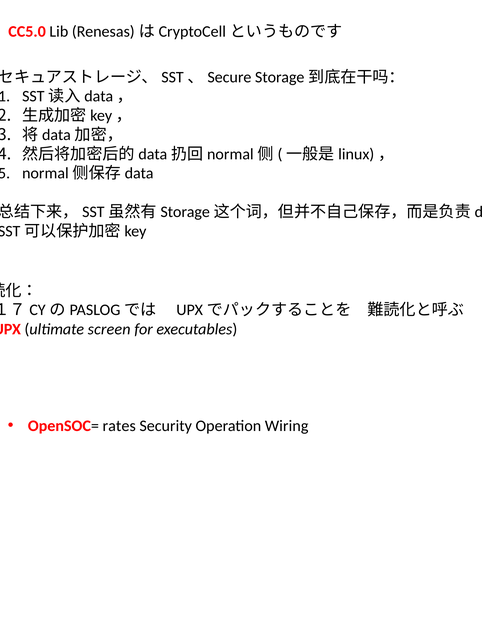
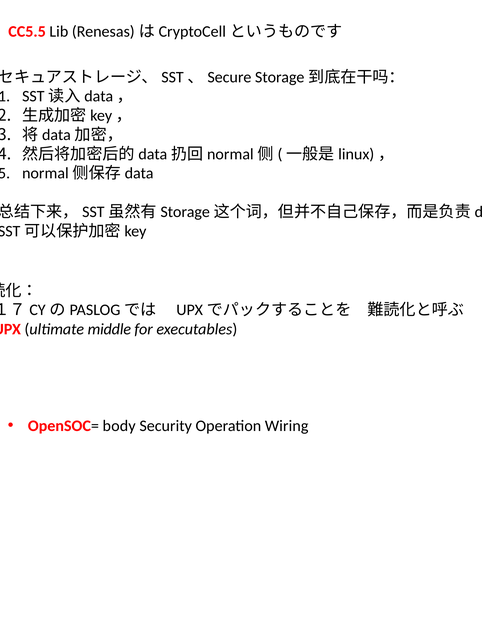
CC5.0: CC5.0 -> CC5.5
screen: screen -> middle
rates: rates -> body
